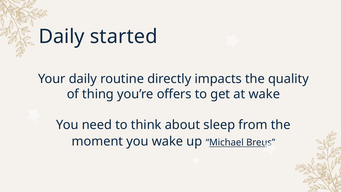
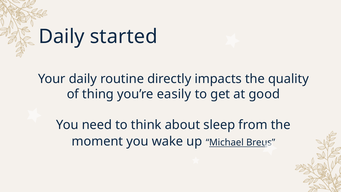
offers: offers -> easily
at wake: wake -> good
